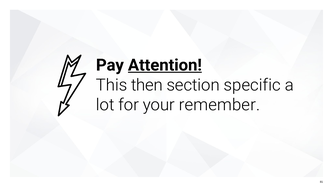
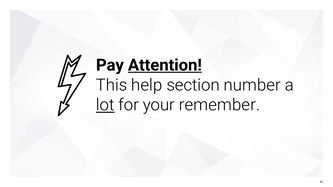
then: then -> help
specific: specific -> number
lot underline: none -> present
